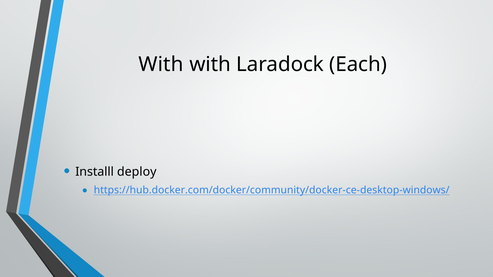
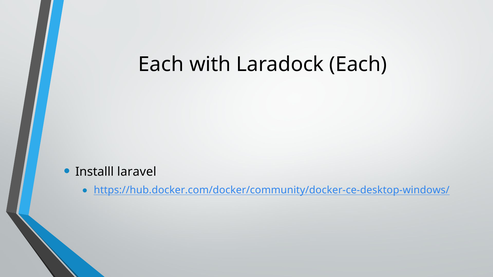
With at (161, 65): With -> Each
deploy: deploy -> laravel
